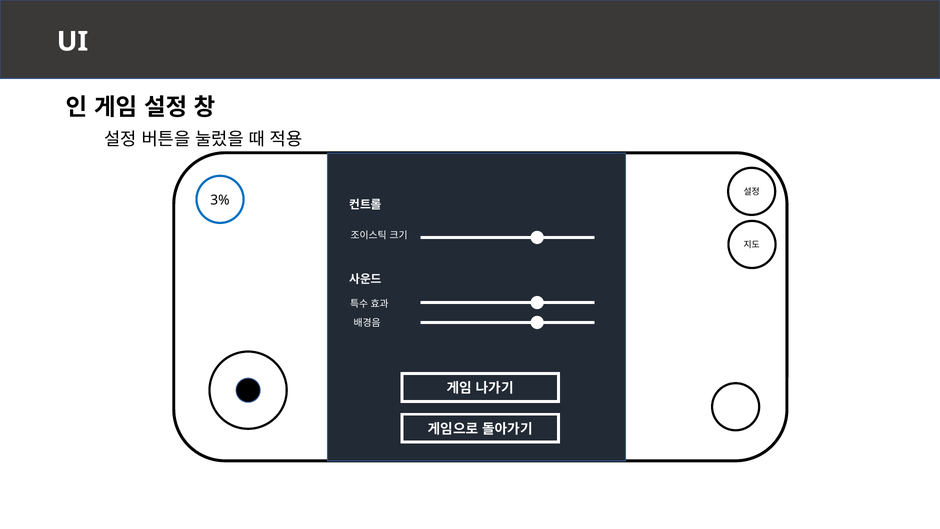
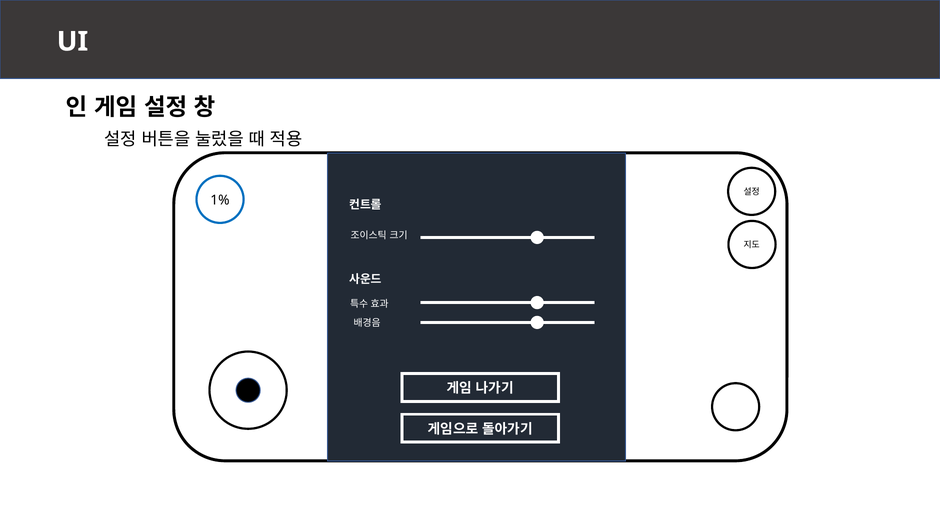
3%: 3% -> 1%
